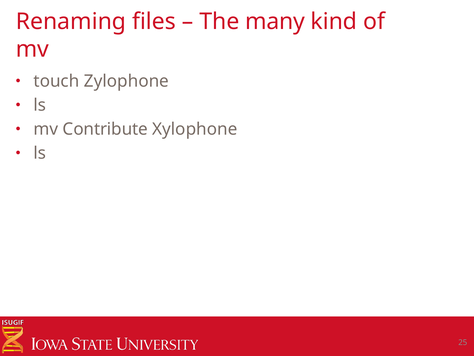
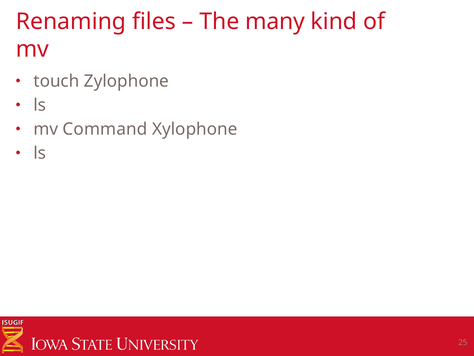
Contribute: Contribute -> Command
